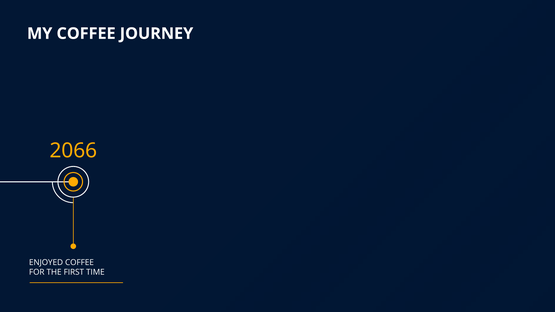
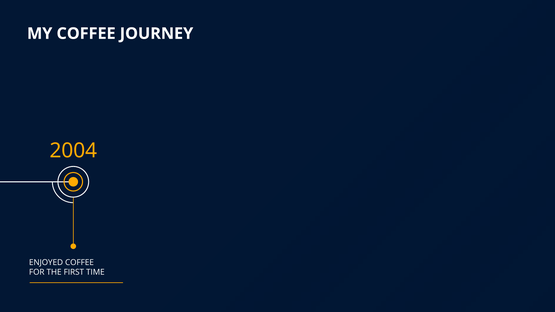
2066: 2066 -> 2004
